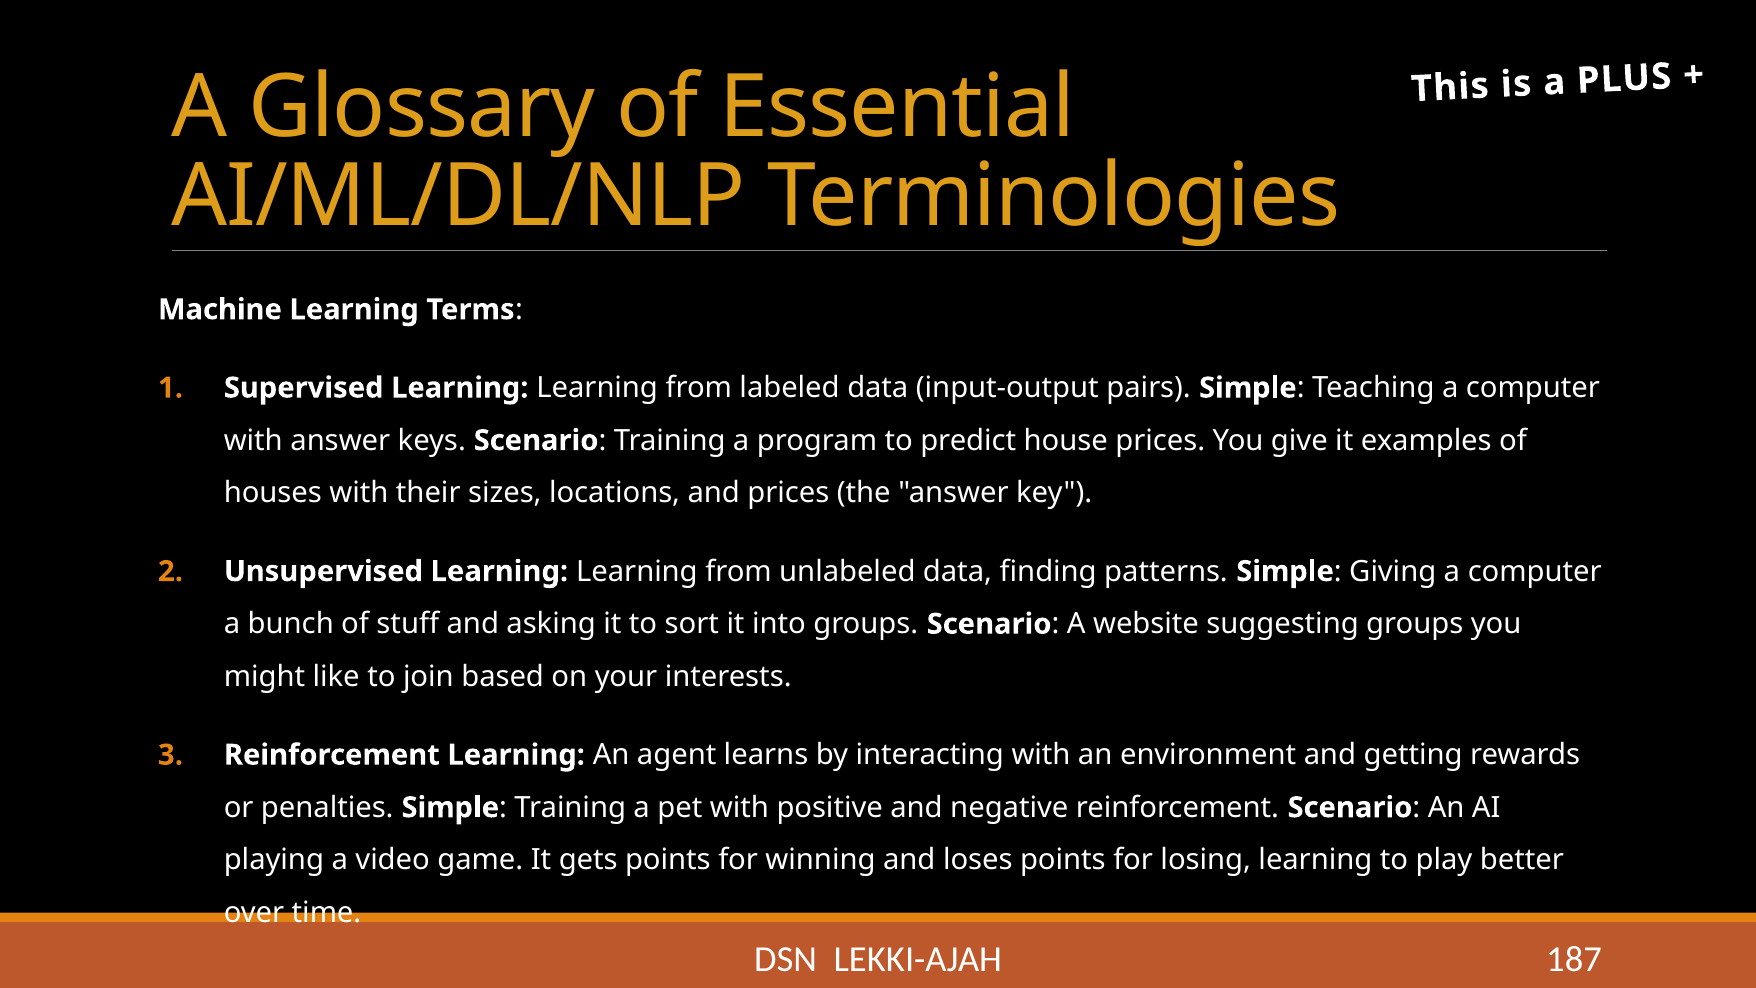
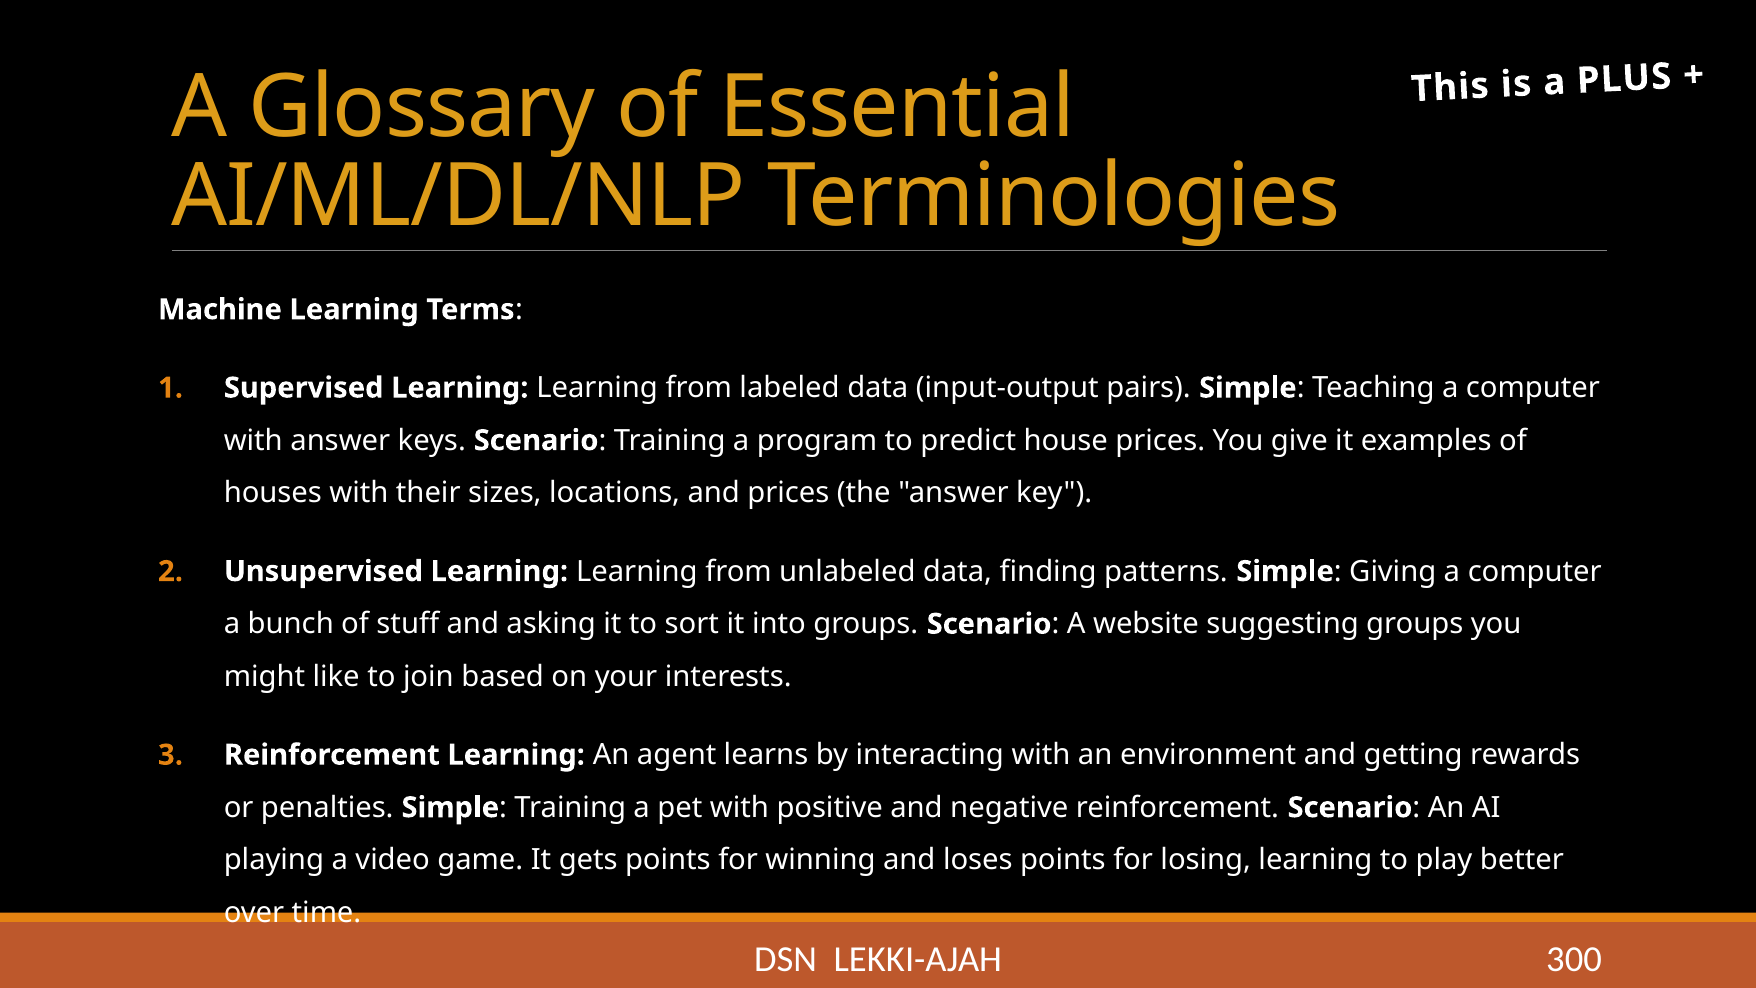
187: 187 -> 300
